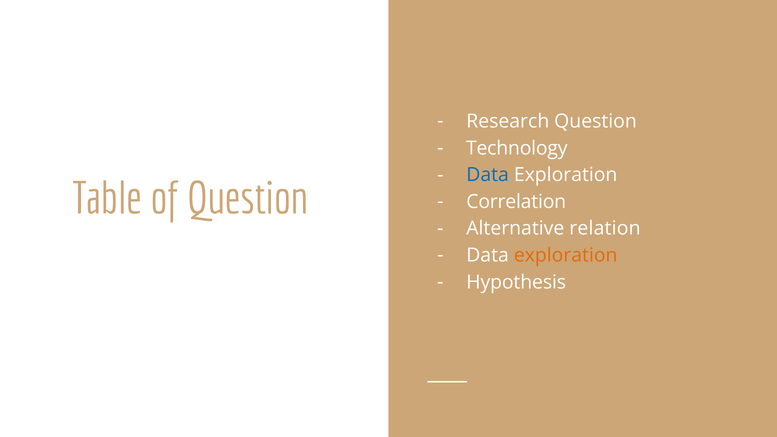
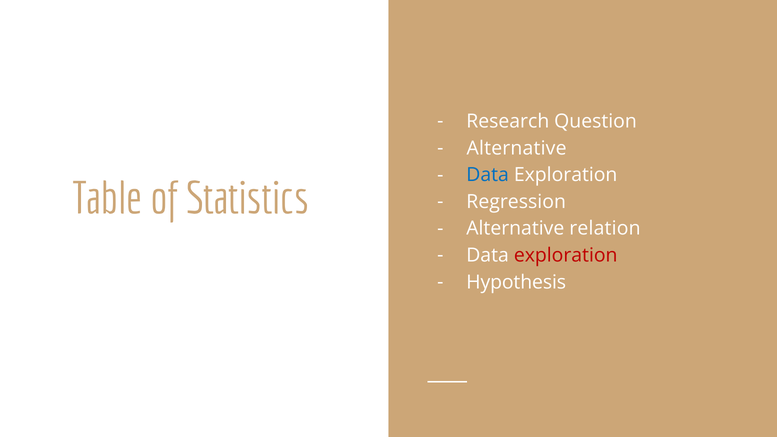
Technology at (517, 148): Technology -> Alternative
of Question: Question -> Statistics
Correlation: Correlation -> Regression
exploration at (566, 255) colour: orange -> red
